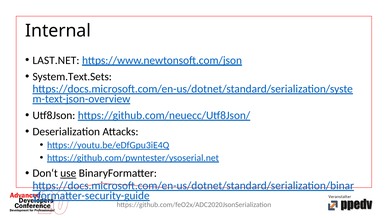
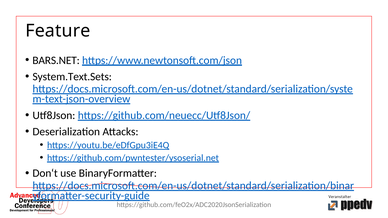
Internal: Internal -> Feature
LAST.NET: LAST.NET -> BARS.NET
use underline: present -> none
